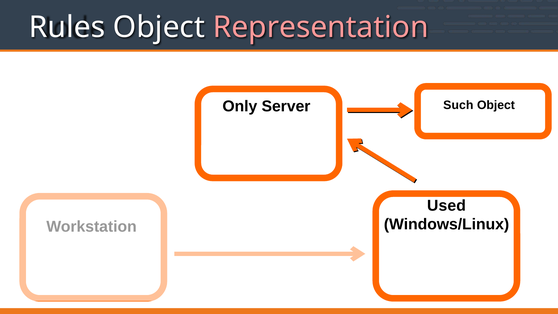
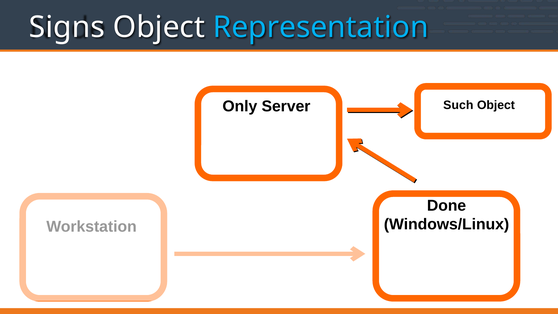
Rules: Rules -> Signs
Representation colour: pink -> light blue
Used: Used -> Done
